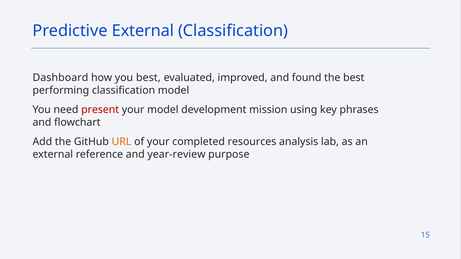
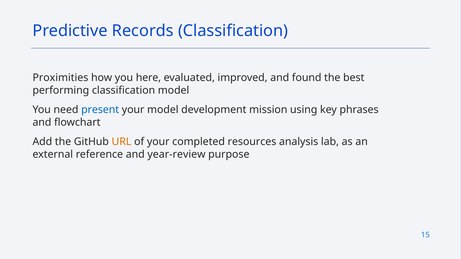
Predictive External: External -> Records
Dashboard: Dashboard -> Proximities
you best: best -> here
present colour: red -> blue
